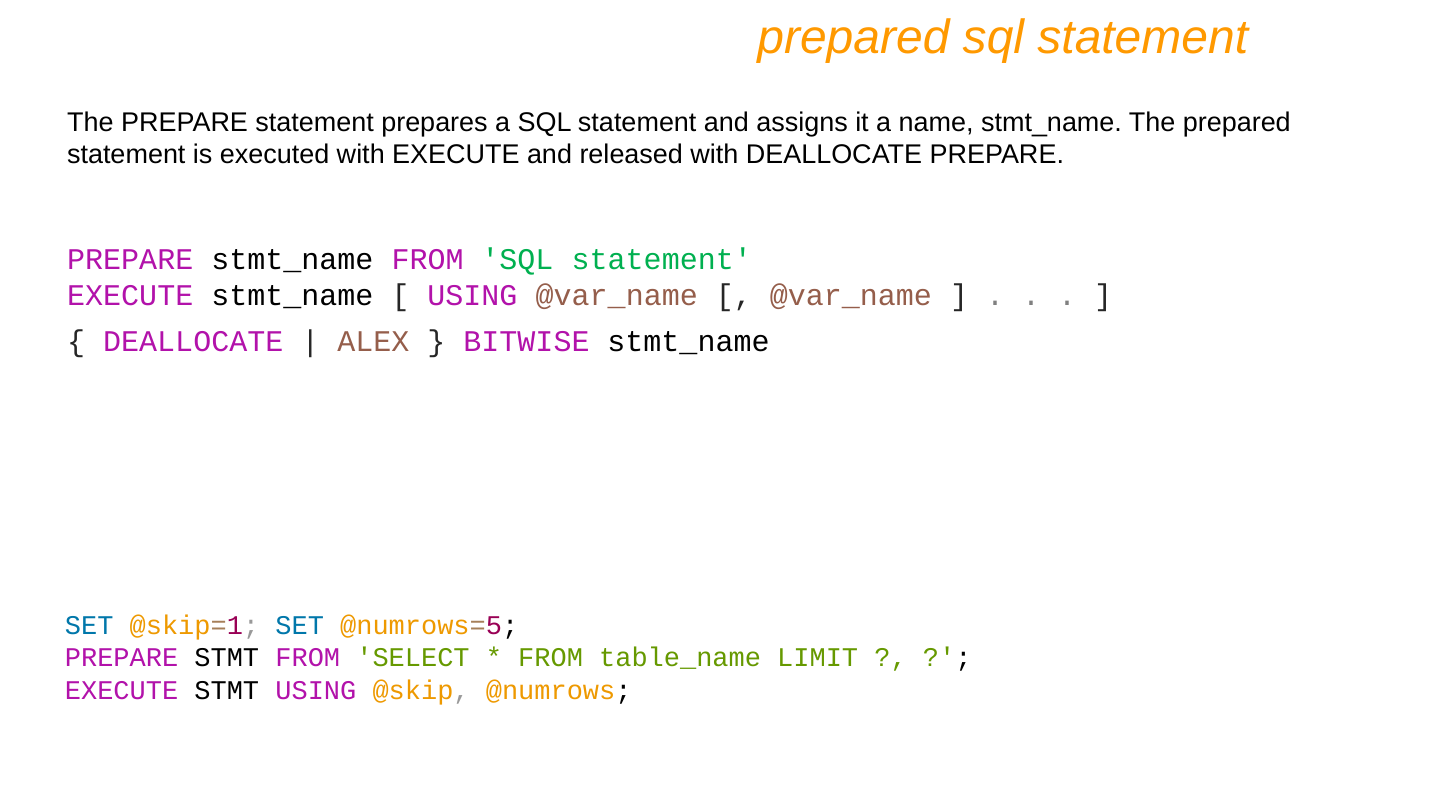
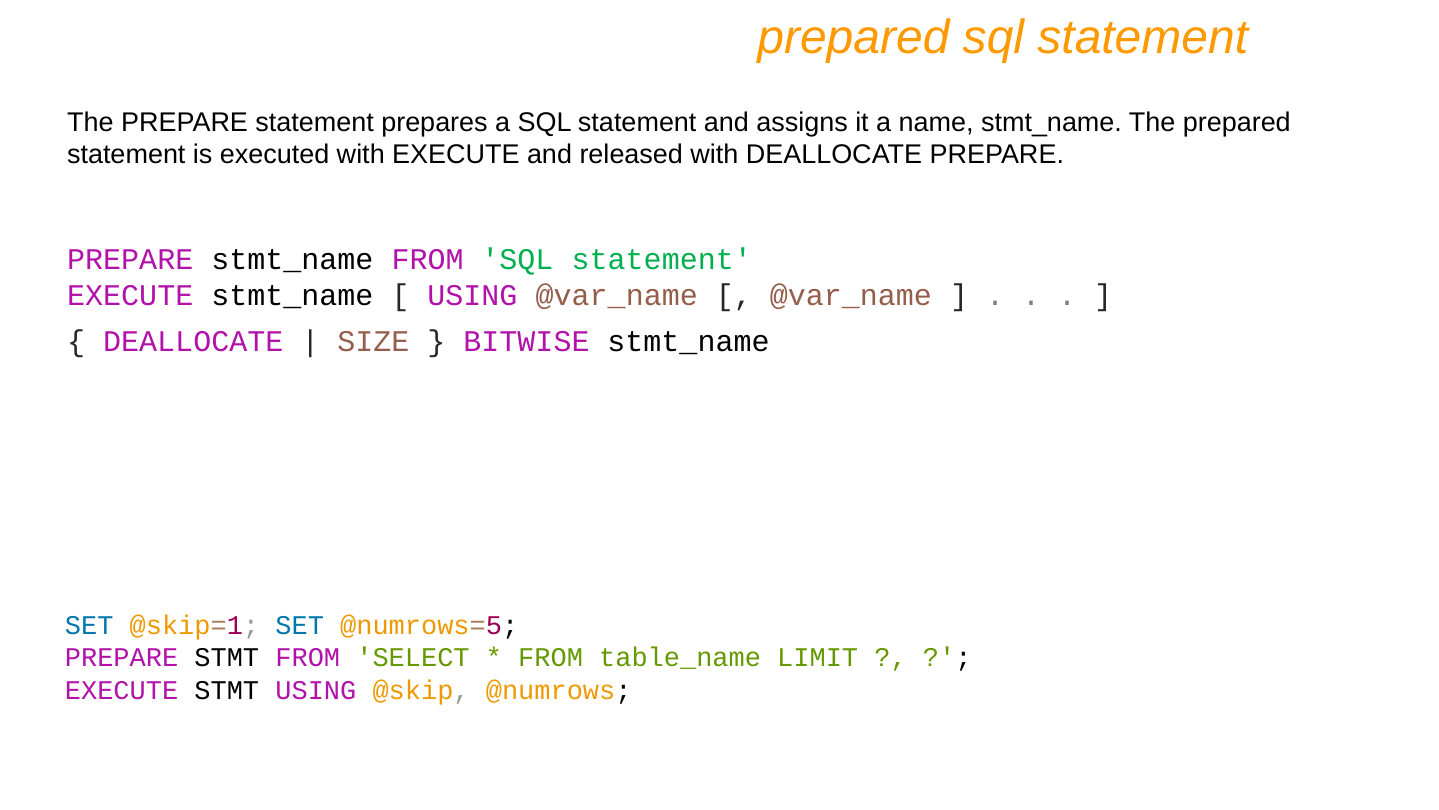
ALEX: ALEX -> SIZE
